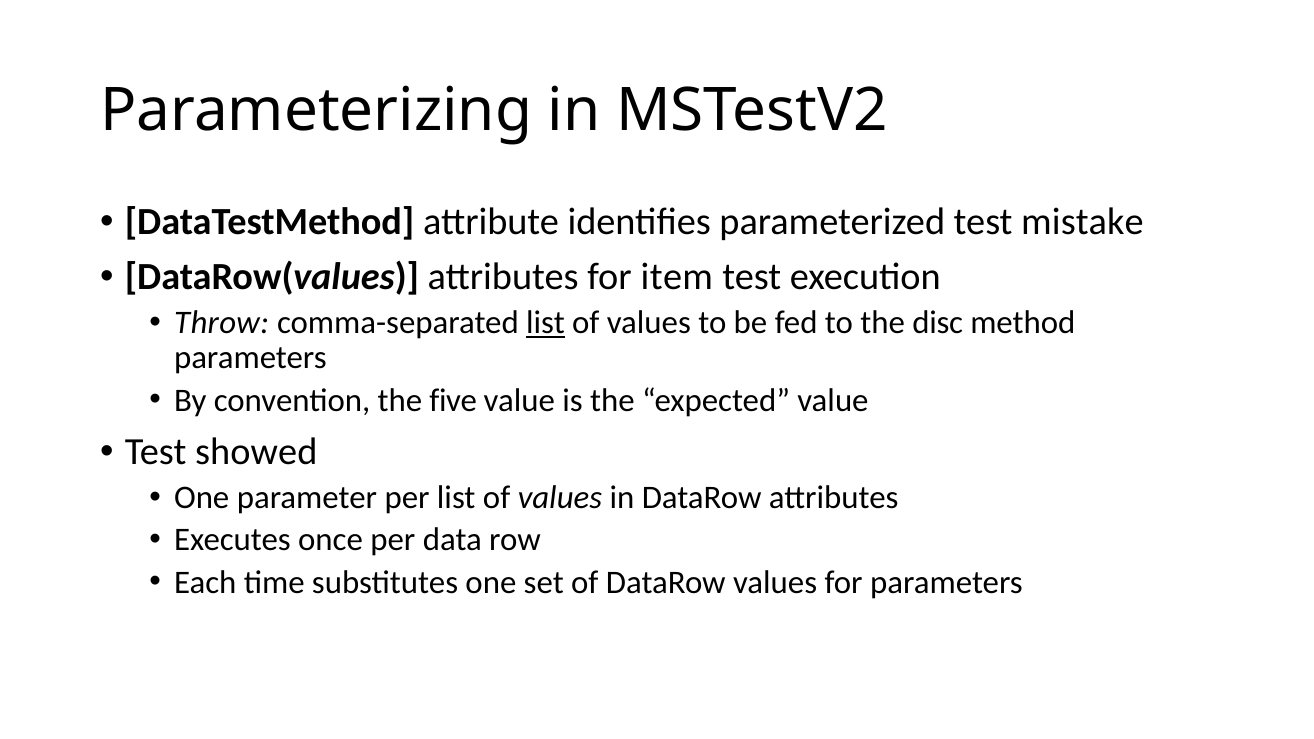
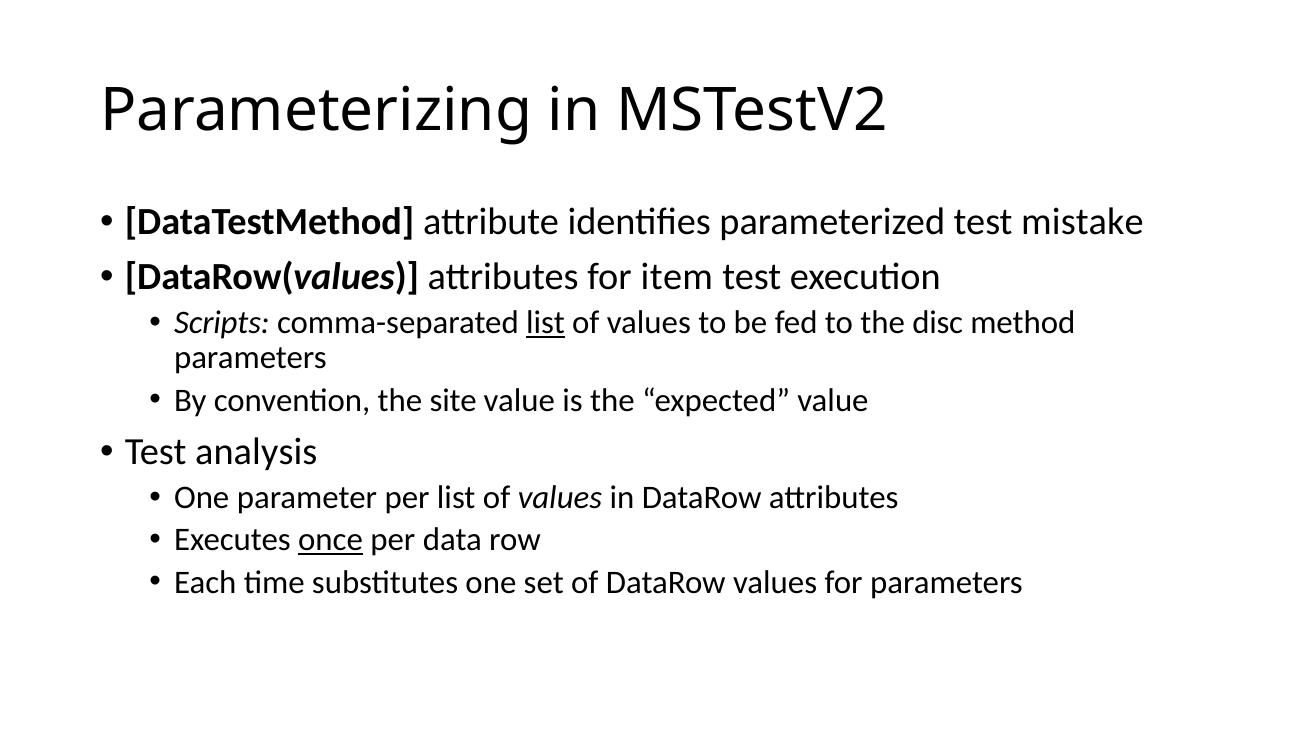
Throw: Throw -> Scripts
five: five -> site
showed: showed -> analysis
once underline: none -> present
